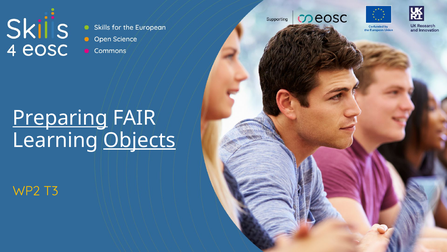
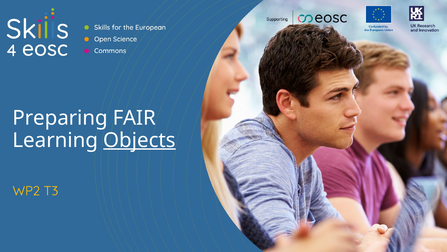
Preparing underline: present -> none
